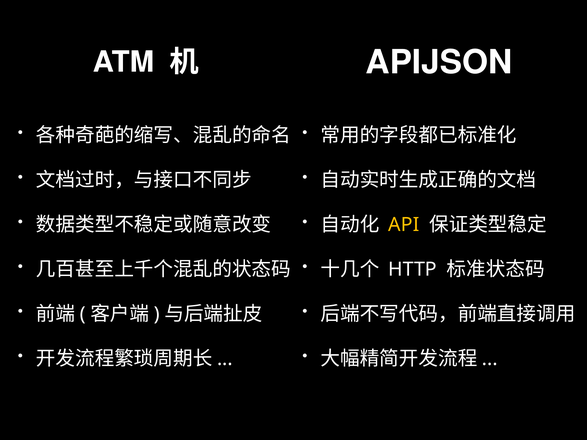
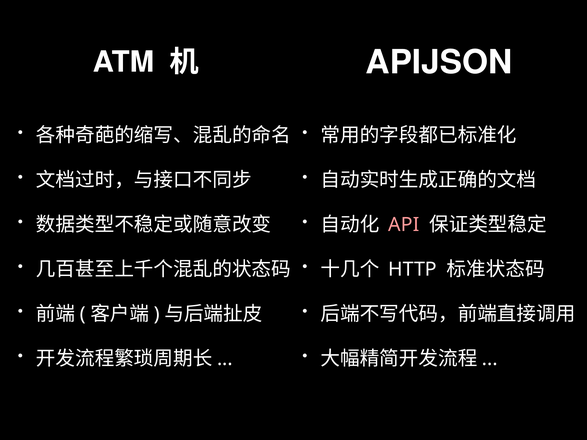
API colour: yellow -> pink
